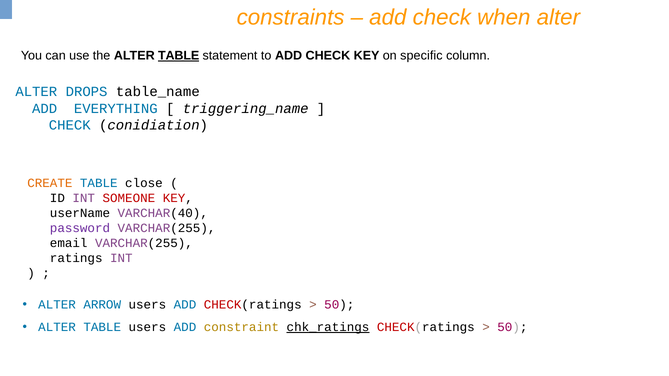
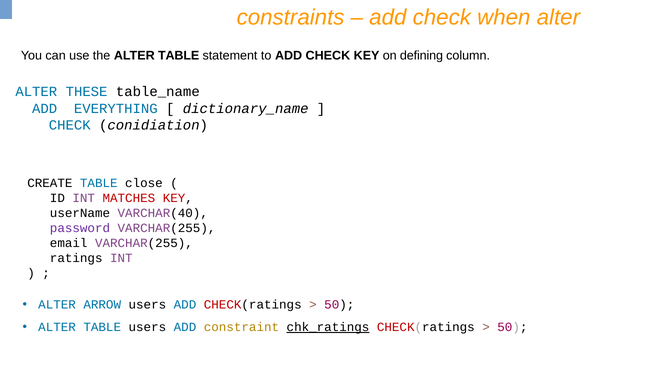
TABLE at (179, 56) underline: present -> none
specific: specific -> defining
DROPS: DROPS -> THESE
triggering_name: triggering_name -> dictionary_name
CREATE colour: orange -> black
SOMEONE: SOMEONE -> MATCHES
